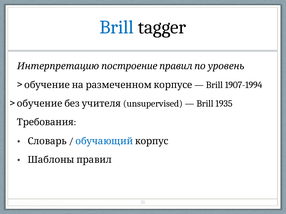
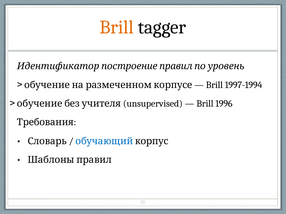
Brill at (117, 27) colour: blue -> orange
Интерпретацию: Интерпретацию -> Идентификатор
1907-1994: 1907-1994 -> 1997-1994
1935: 1935 -> 1996
